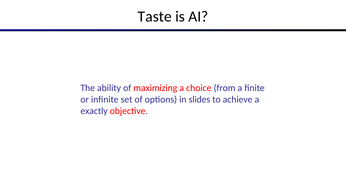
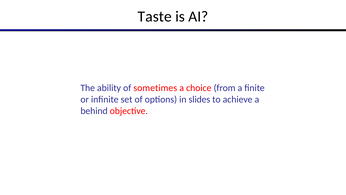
maximizing: maximizing -> sometimes
exactly: exactly -> behind
